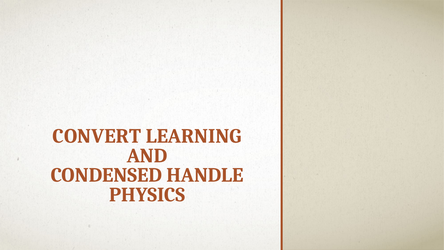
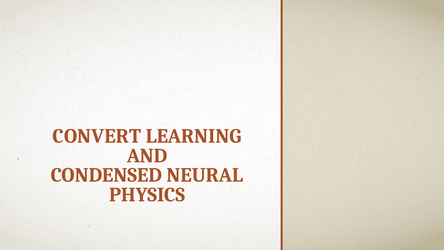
HANDLE: HANDLE -> NEURAL
